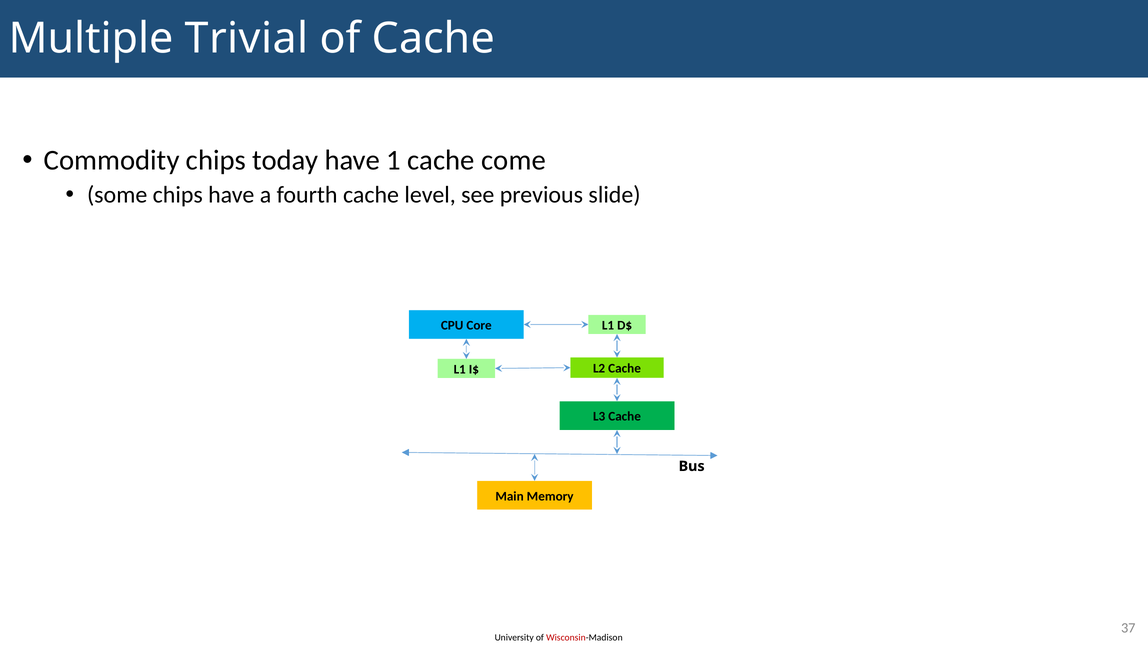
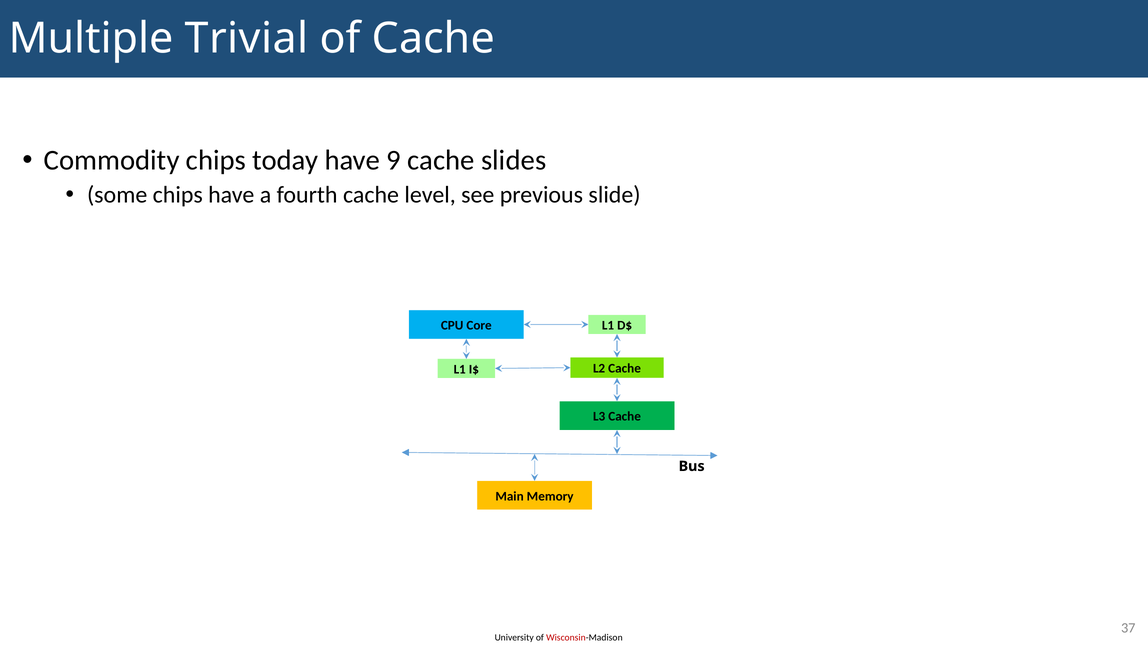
1: 1 -> 9
come: come -> slides
